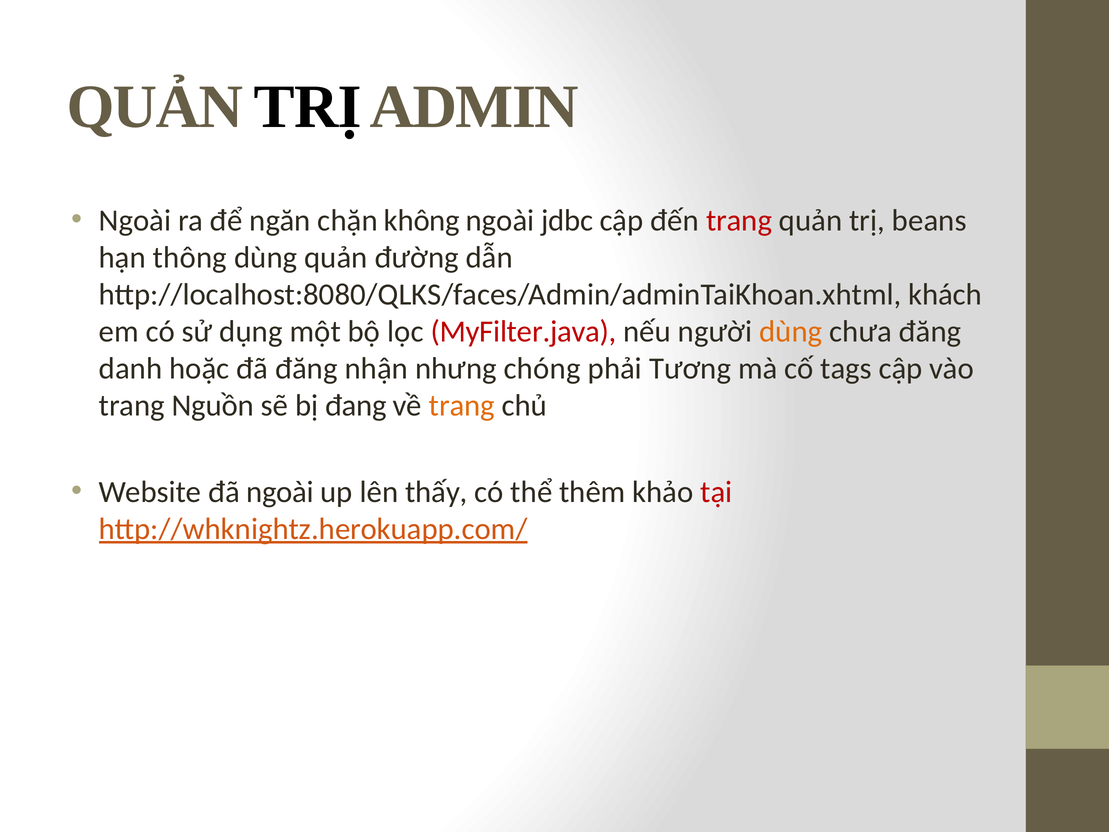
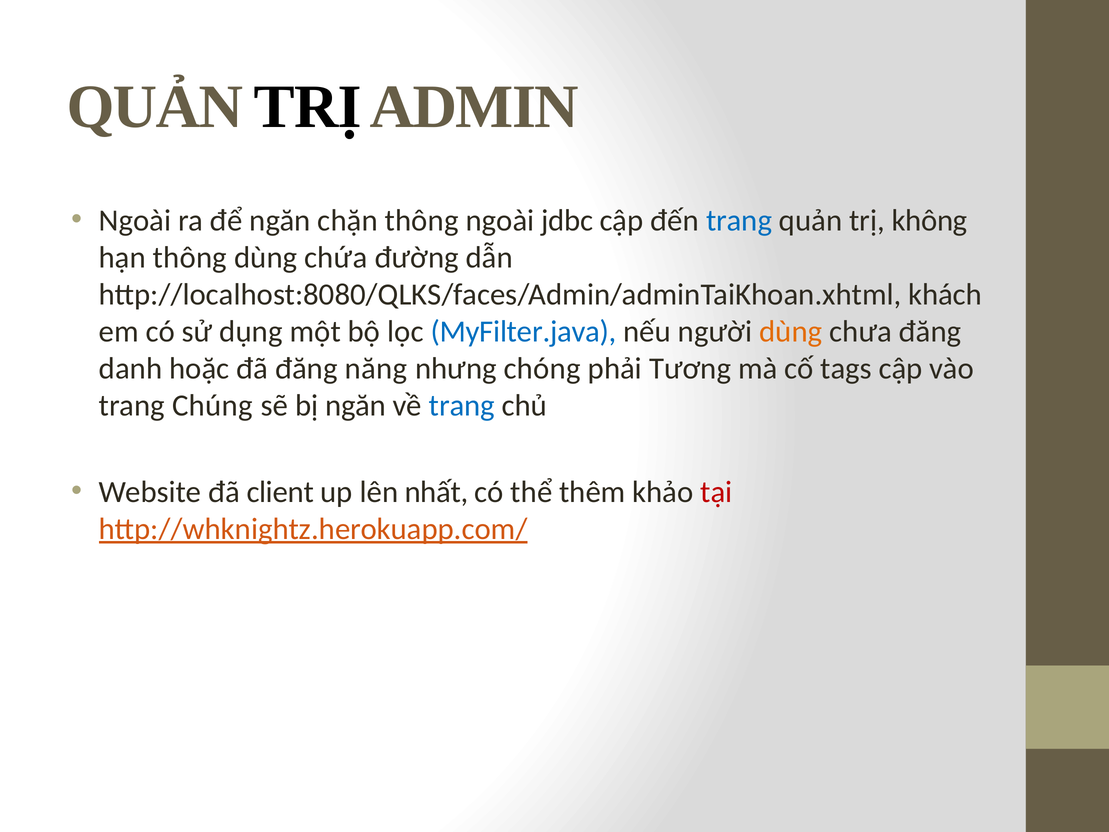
chặn không: không -> thông
trang at (739, 220) colour: red -> blue
beans: beans -> không
dùng quản: quản -> chứa
MyFilter.java colour: red -> blue
nhận: nhận -> năng
Nguồn: Nguồn -> Chúng
bị đang: đang -> ngăn
trang at (462, 405) colour: orange -> blue
đã ngoài: ngoài -> client
thấy: thấy -> nhất
